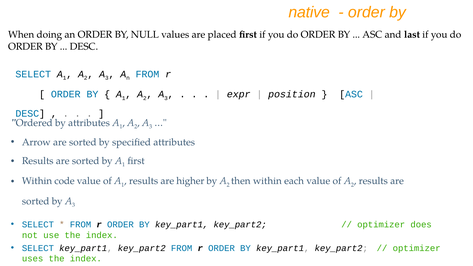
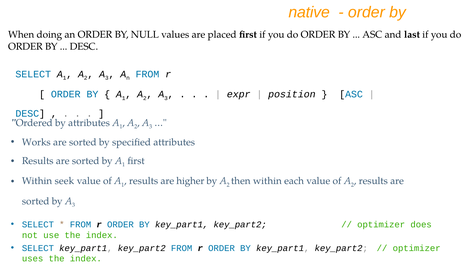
Arrow: Arrow -> Works
code: code -> seek
